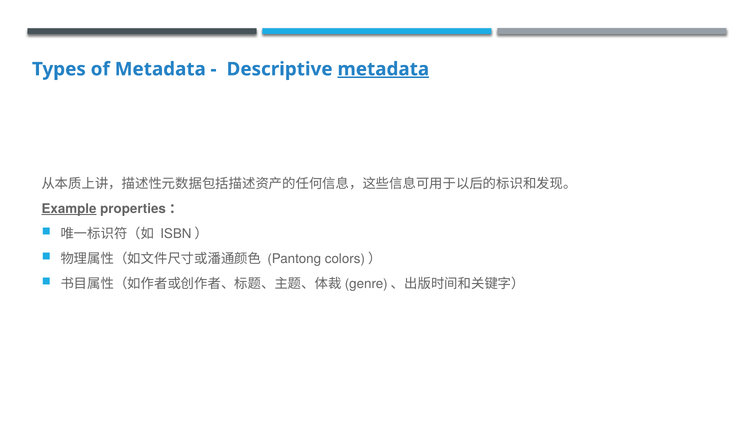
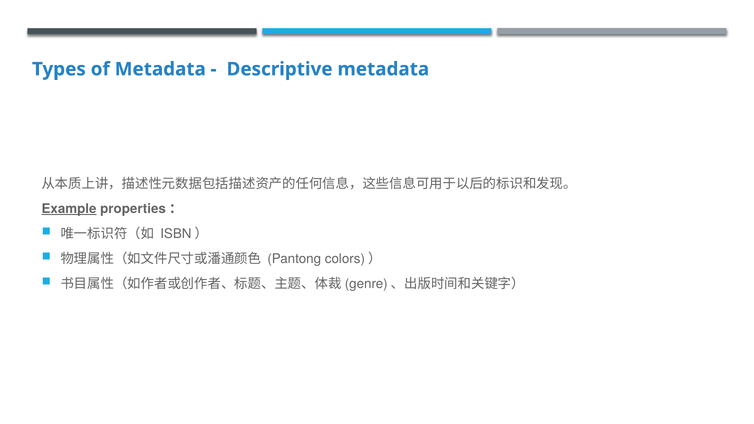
metadata at (383, 69) underline: present -> none
